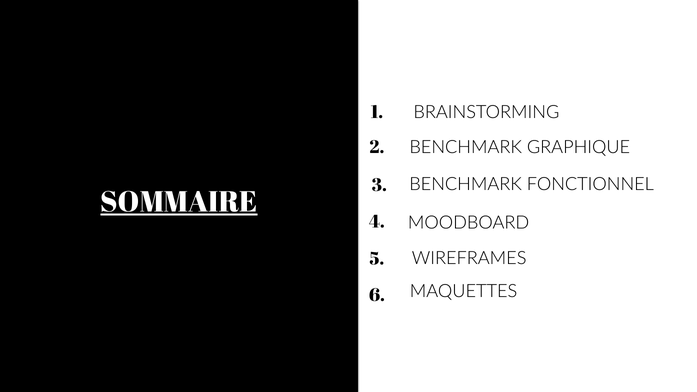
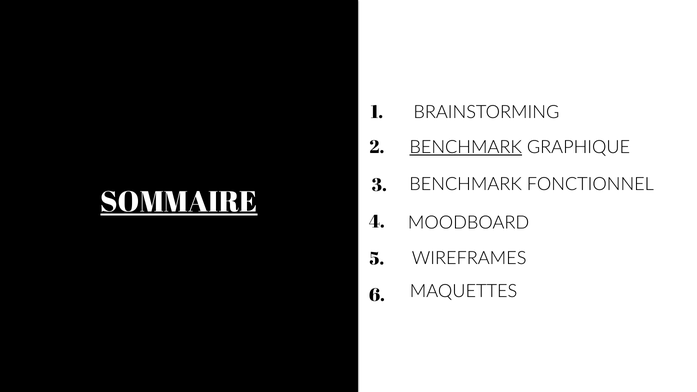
BENCHMARK at (466, 147) underline: none -> present
